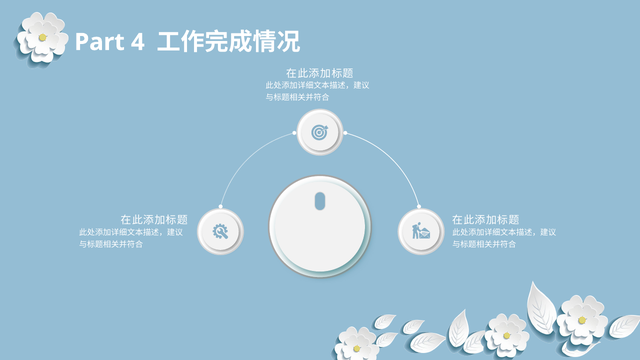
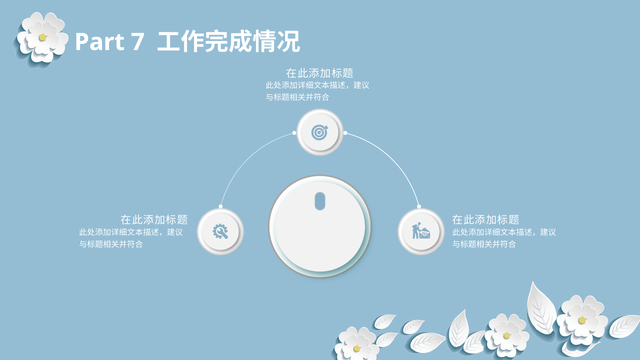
4: 4 -> 7
